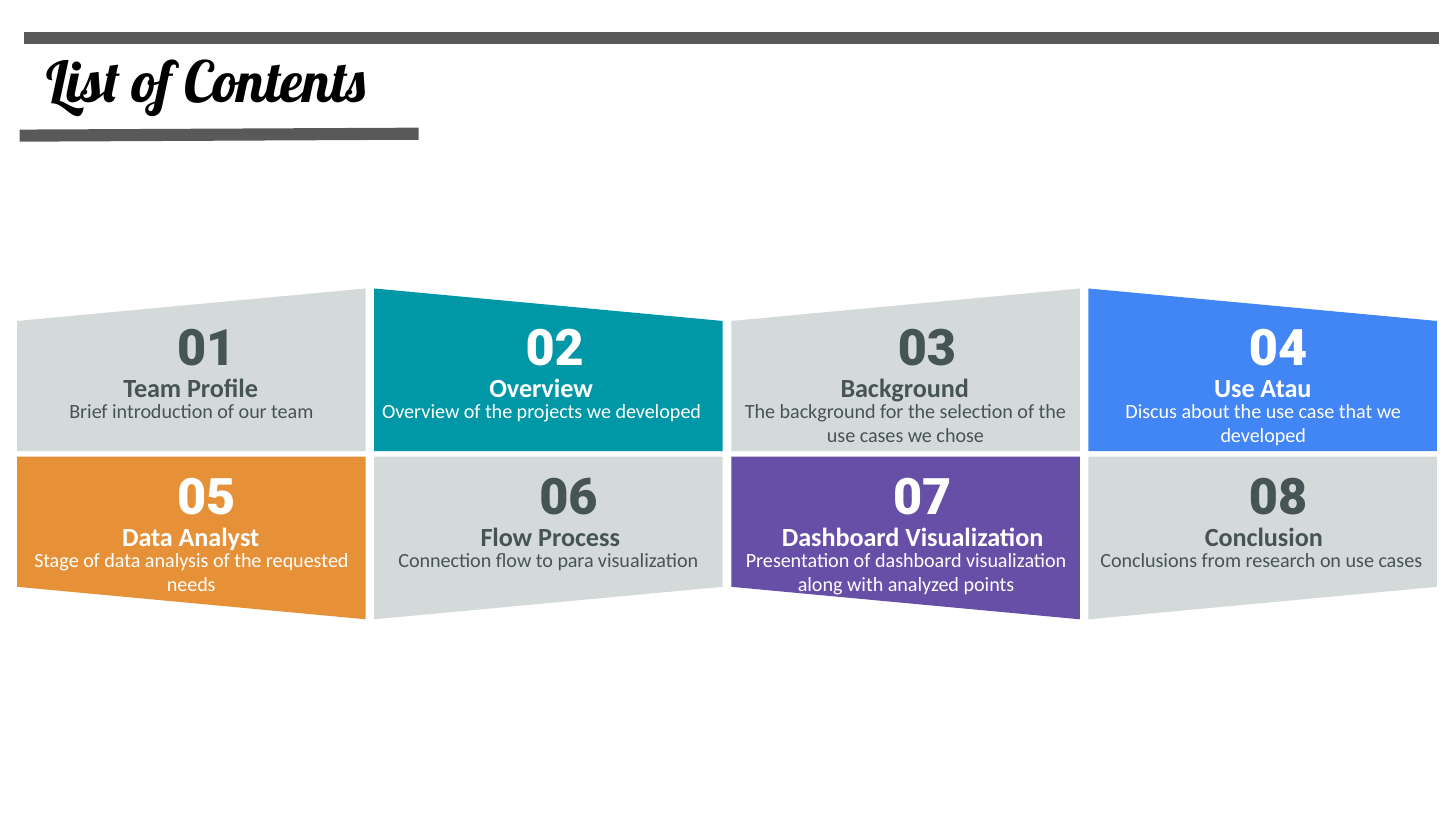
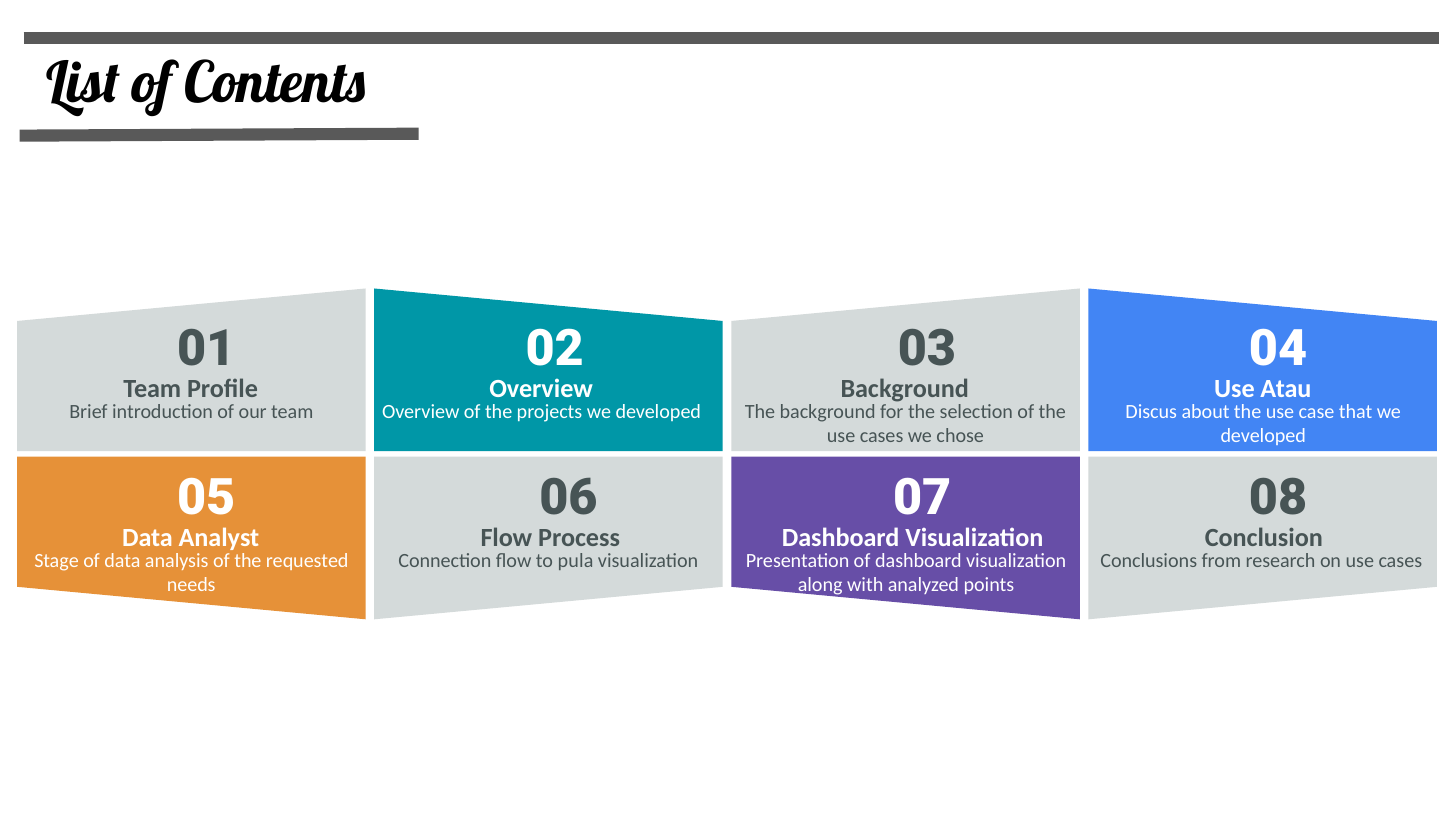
para: para -> pula
